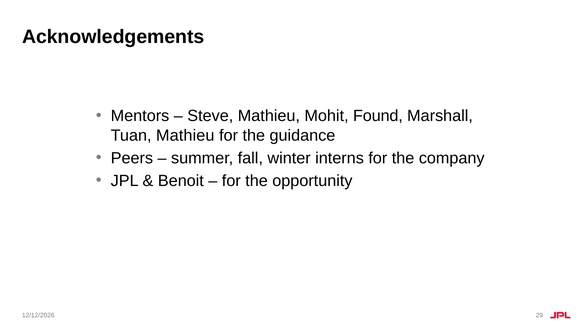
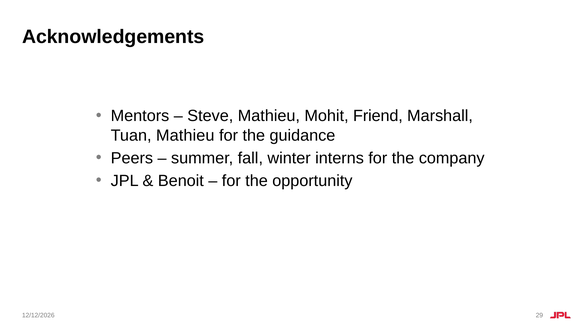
Found: Found -> Friend
